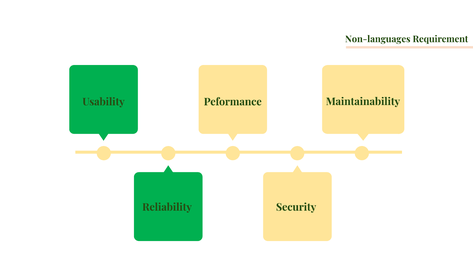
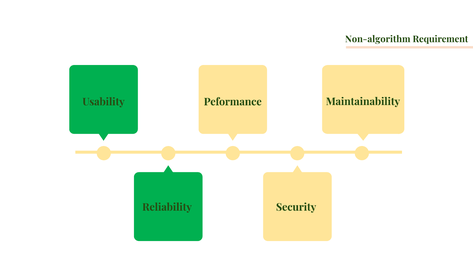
Non-languages: Non-languages -> Non-algorithm
